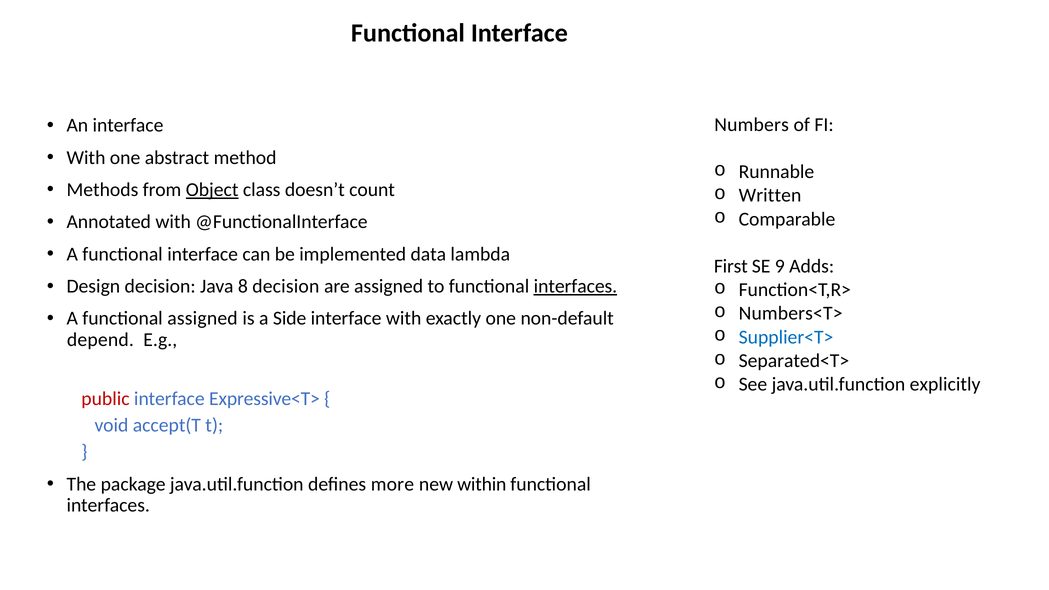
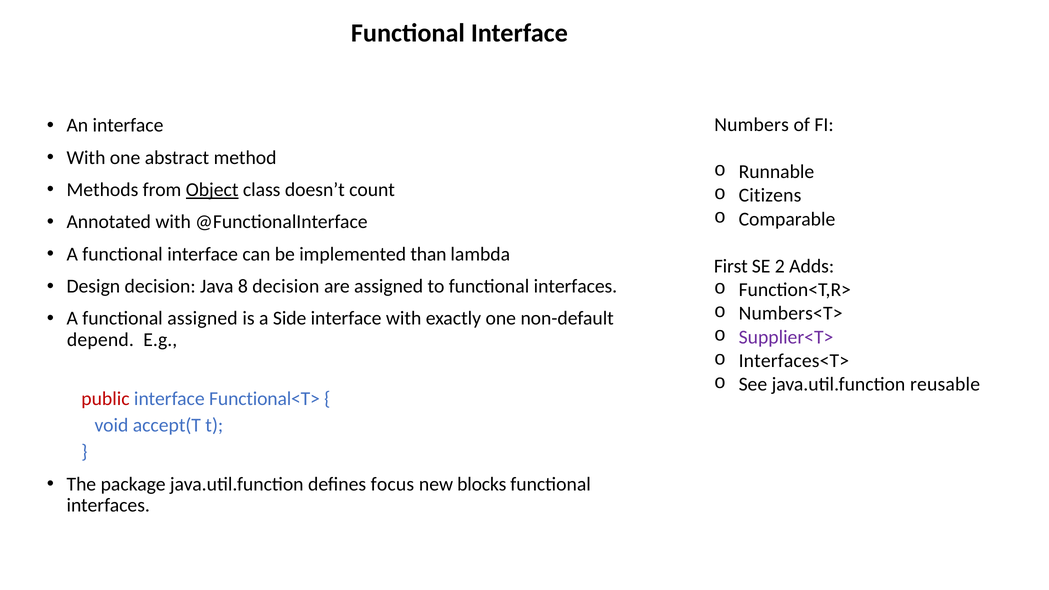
Written: Written -> Citizens
data: data -> than
9: 9 -> 2
interfaces at (575, 286) underline: present -> none
Supplier<T> colour: blue -> purple
Separated<T>: Separated<T> -> Interfaces<T>
explicitly: explicitly -> reusable
Expressive<T>: Expressive<T> -> Functional<T>
more: more -> focus
within: within -> blocks
